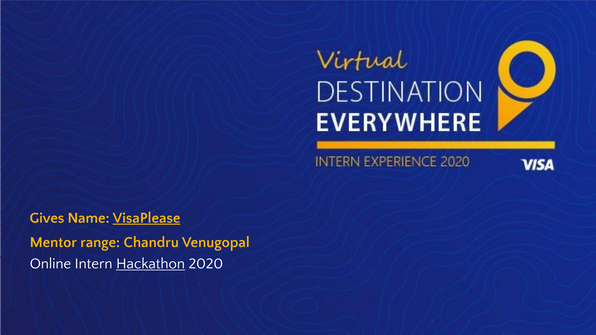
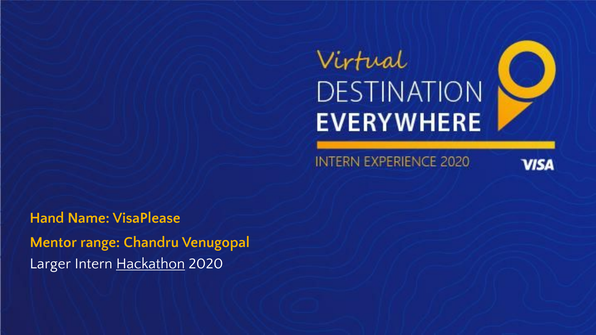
Gives: Gives -> Hand
VisaPlease underline: present -> none
Online: Online -> Larger
